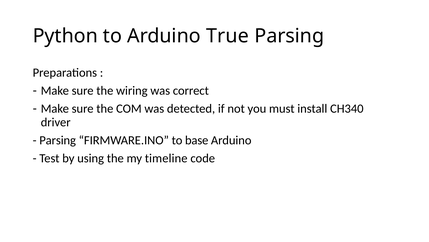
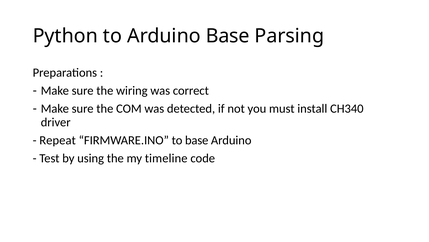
Arduino True: True -> Base
Parsing at (58, 140): Parsing -> Repeat
